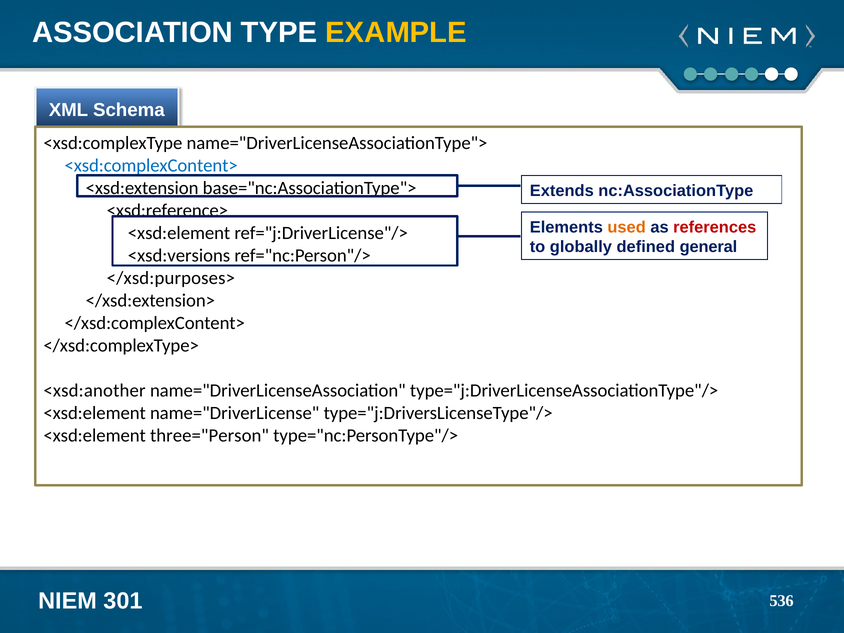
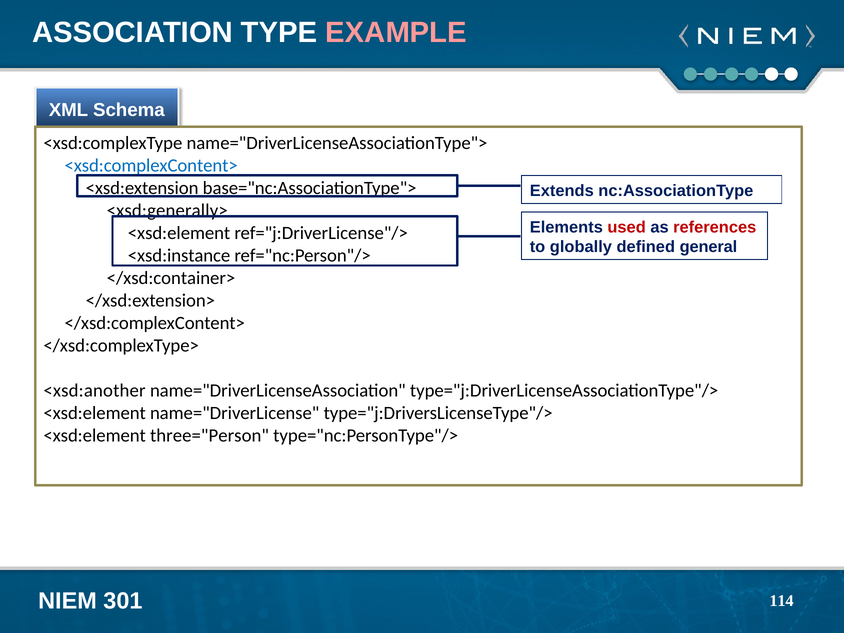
EXAMPLE colour: yellow -> pink
<xsd:reference>: <xsd:reference> -> <xsd:generally>
used colour: orange -> red
<xsd:versions: <xsd:versions -> <xsd:instance
</xsd:purposes>: </xsd:purposes> -> </xsd:container>
536: 536 -> 114
